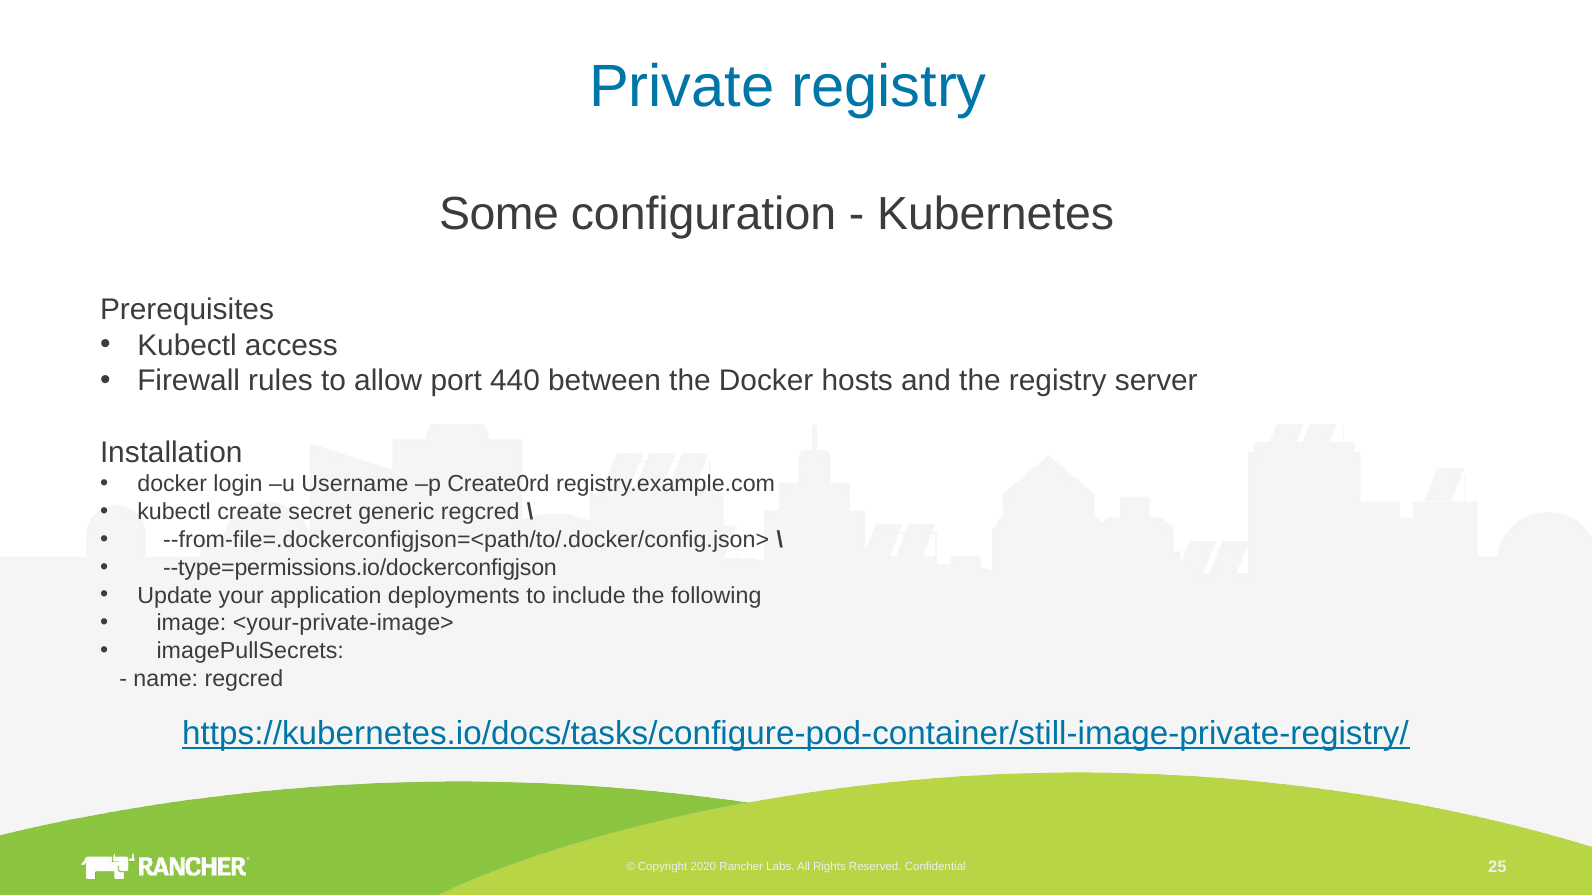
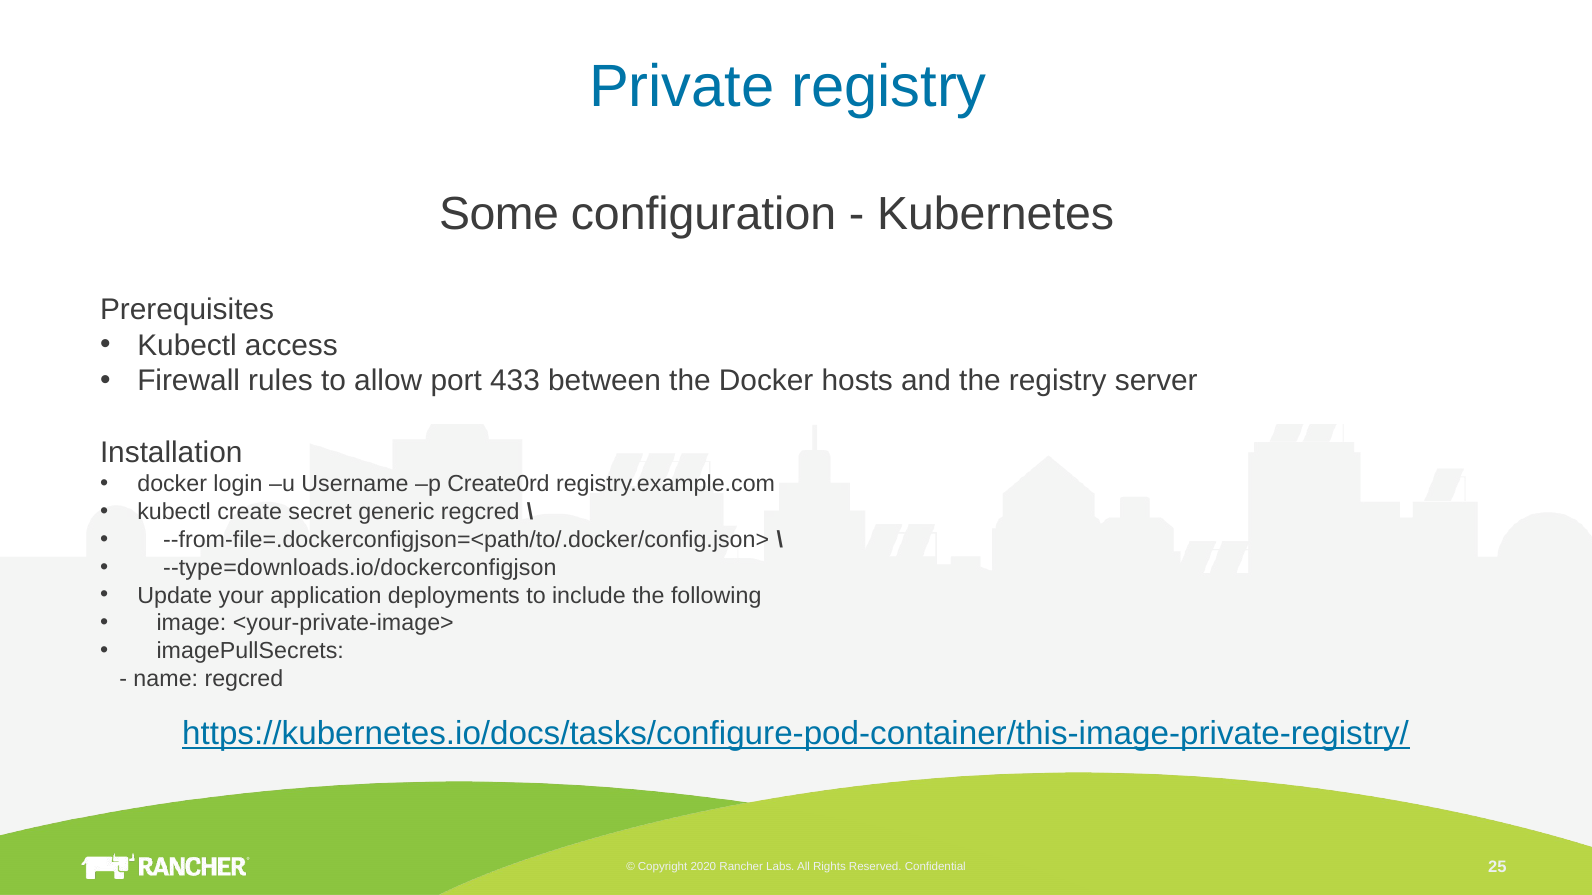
440: 440 -> 433
--type=permissions.io/dockerconfigjson: --type=permissions.io/dockerconfigjson -> --type=downloads.io/dockerconfigjson
https://kubernetes.io/docs/tasks/configure-pod-container/still-image-private-registry/: https://kubernetes.io/docs/tasks/configure-pod-container/still-image-private-registry/ -> https://kubernetes.io/docs/tasks/configure-pod-container/this-image-private-registry/
